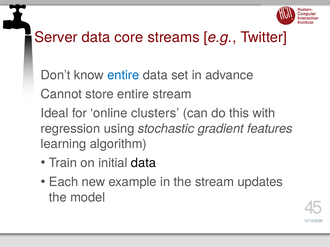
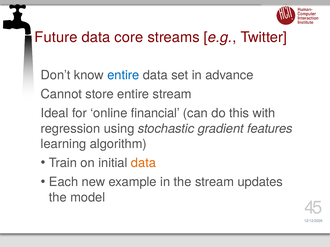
Server: Server -> Future
clusters: clusters -> financial
data at (143, 163) colour: black -> orange
